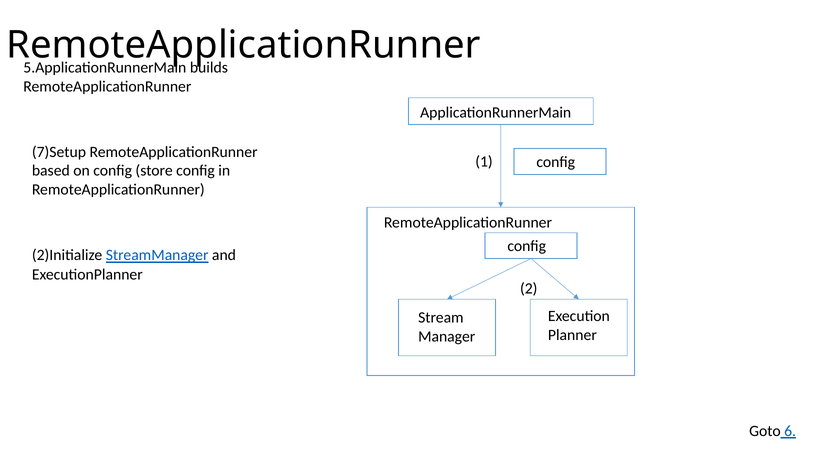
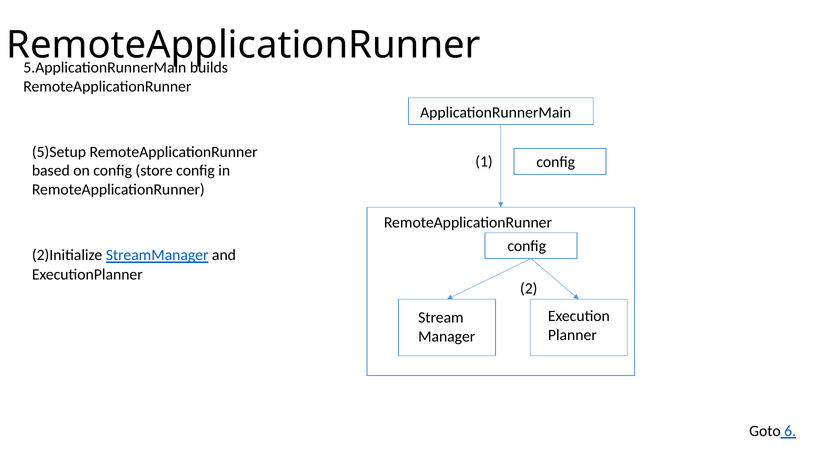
7)Setup: 7)Setup -> 5)Setup
